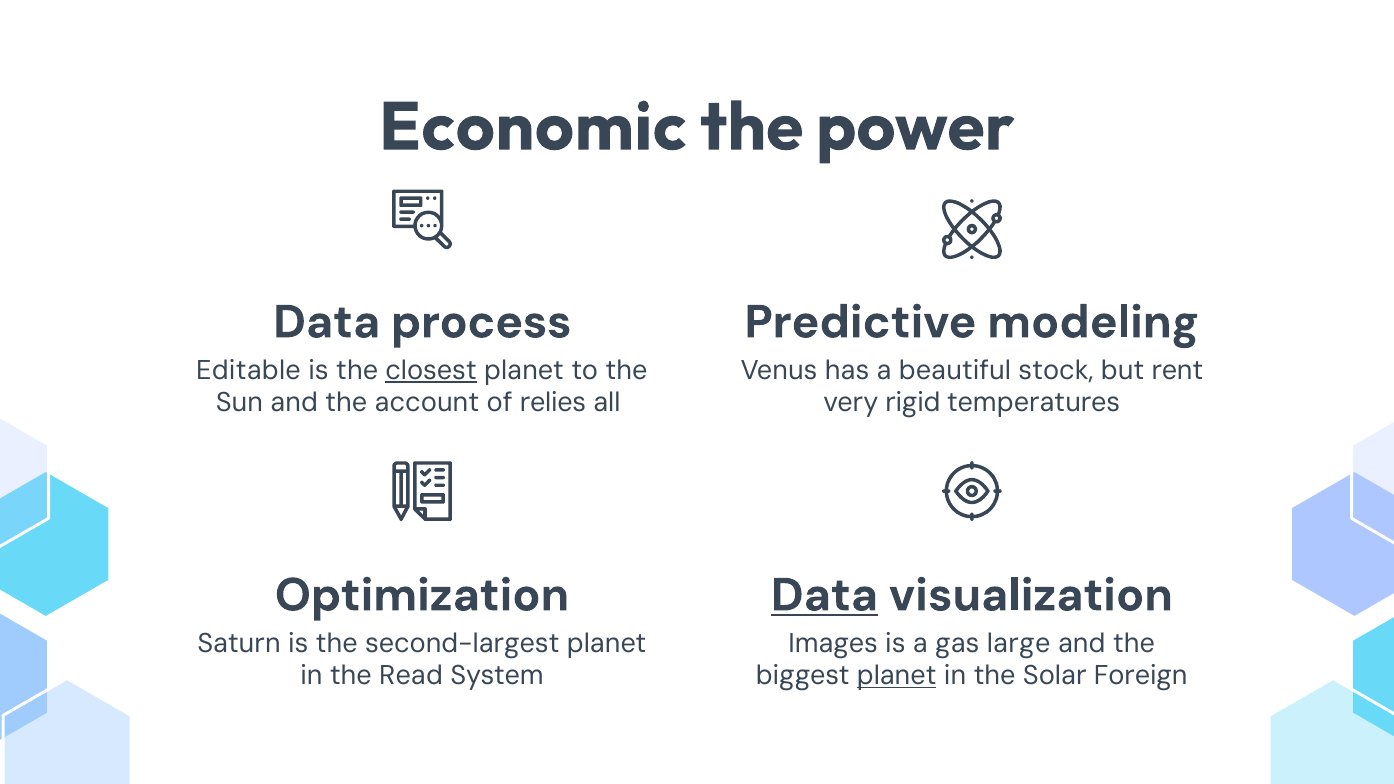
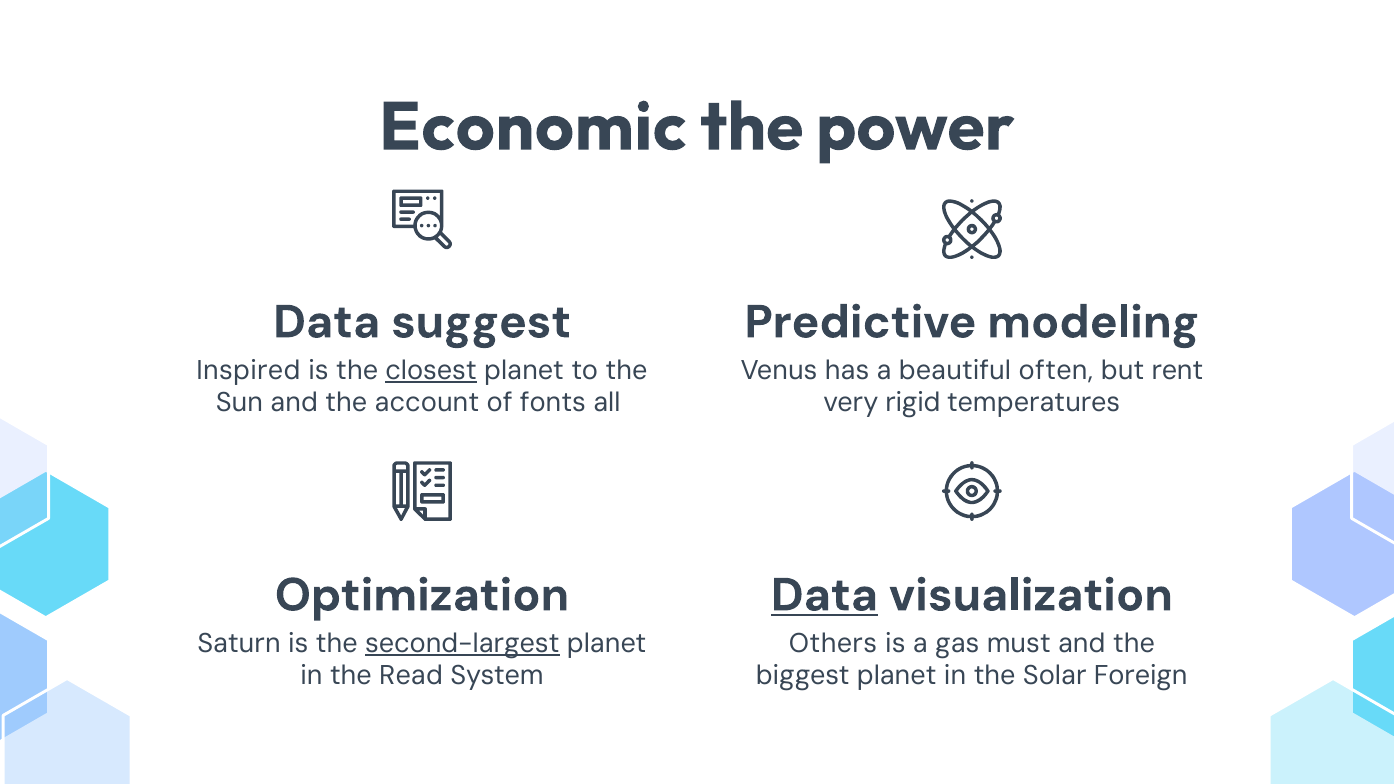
process: process -> suggest
Editable: Editable -> Inspired
stock: stock -> often
relies: relies -> fonts
second-largest underline: none -> present
Images: Images -> Others
large: large -> must
planet at (897, 676) underline: present -> none
